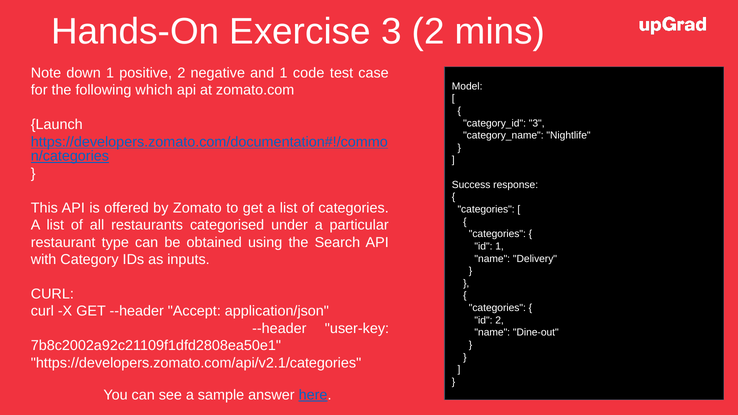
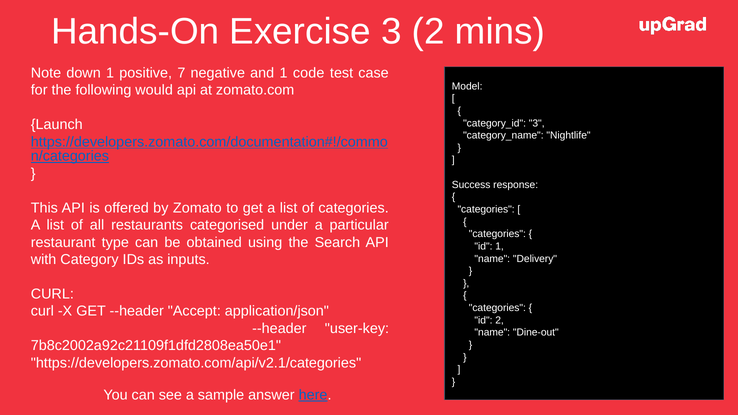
positive 2: 2 -> 7
which: which -> would
